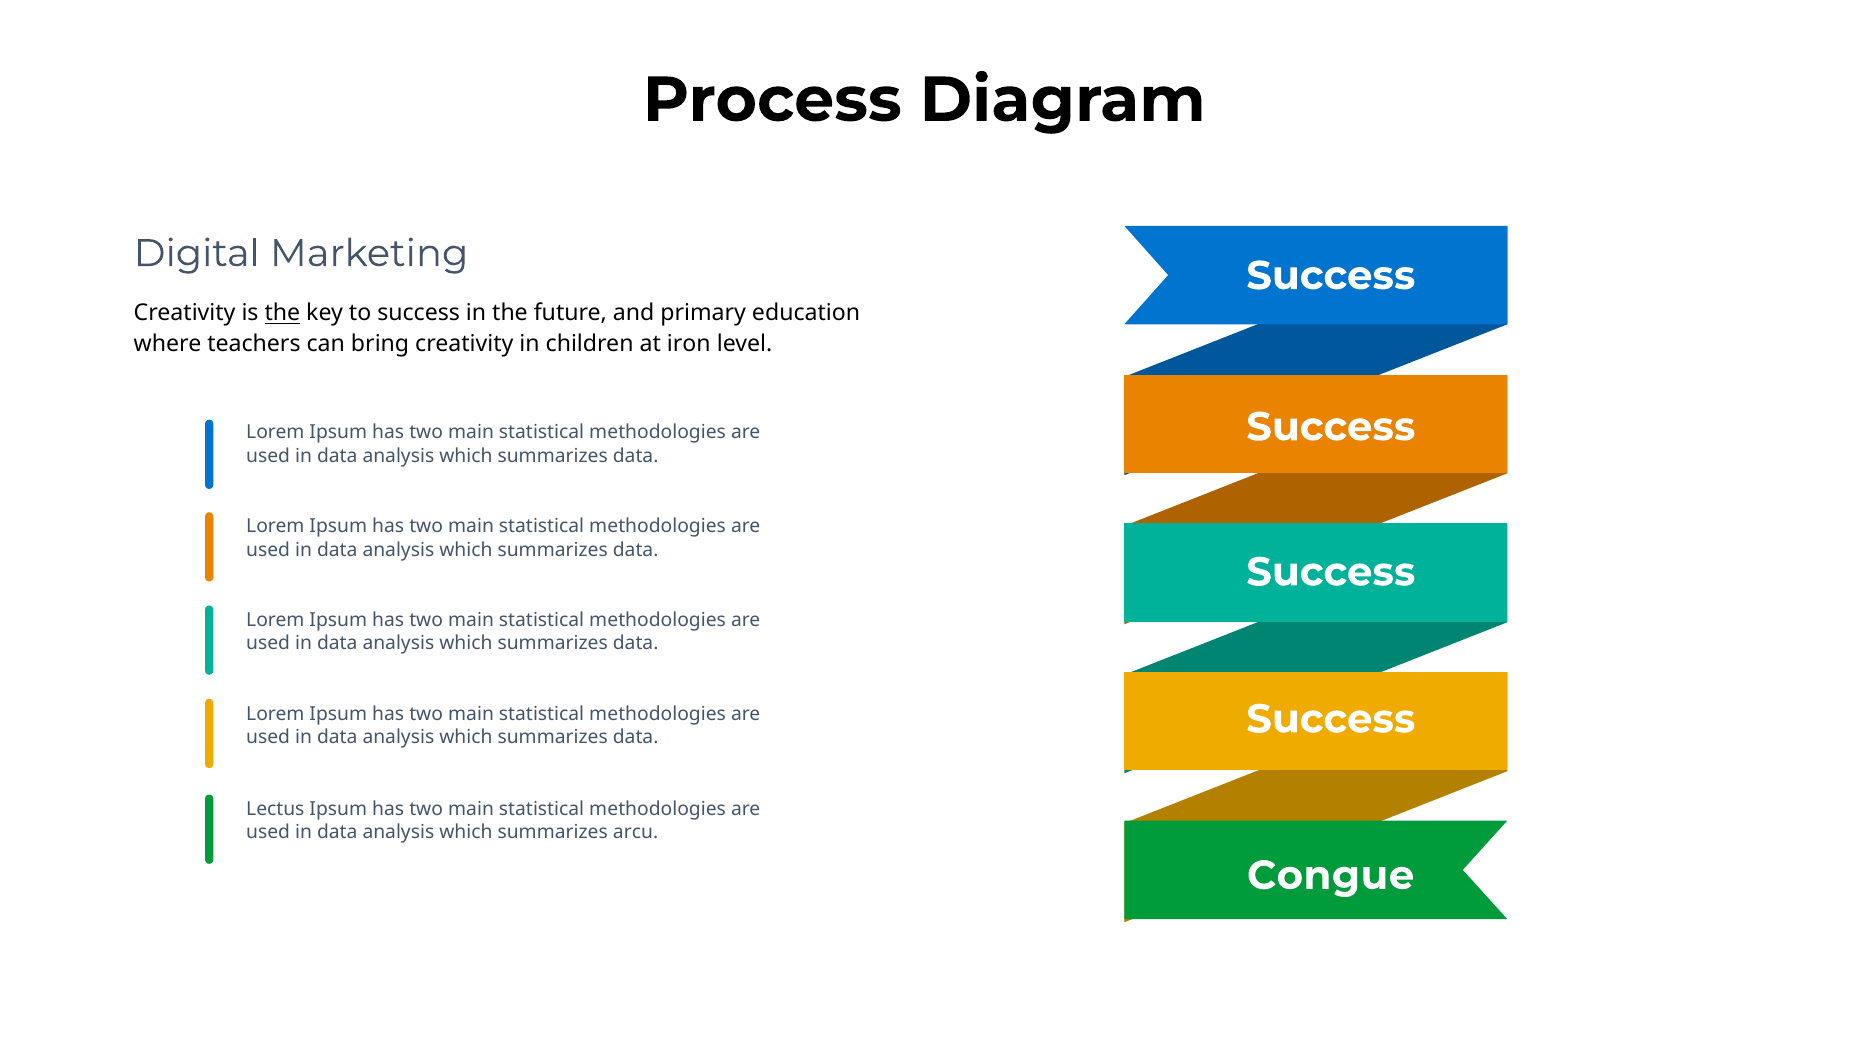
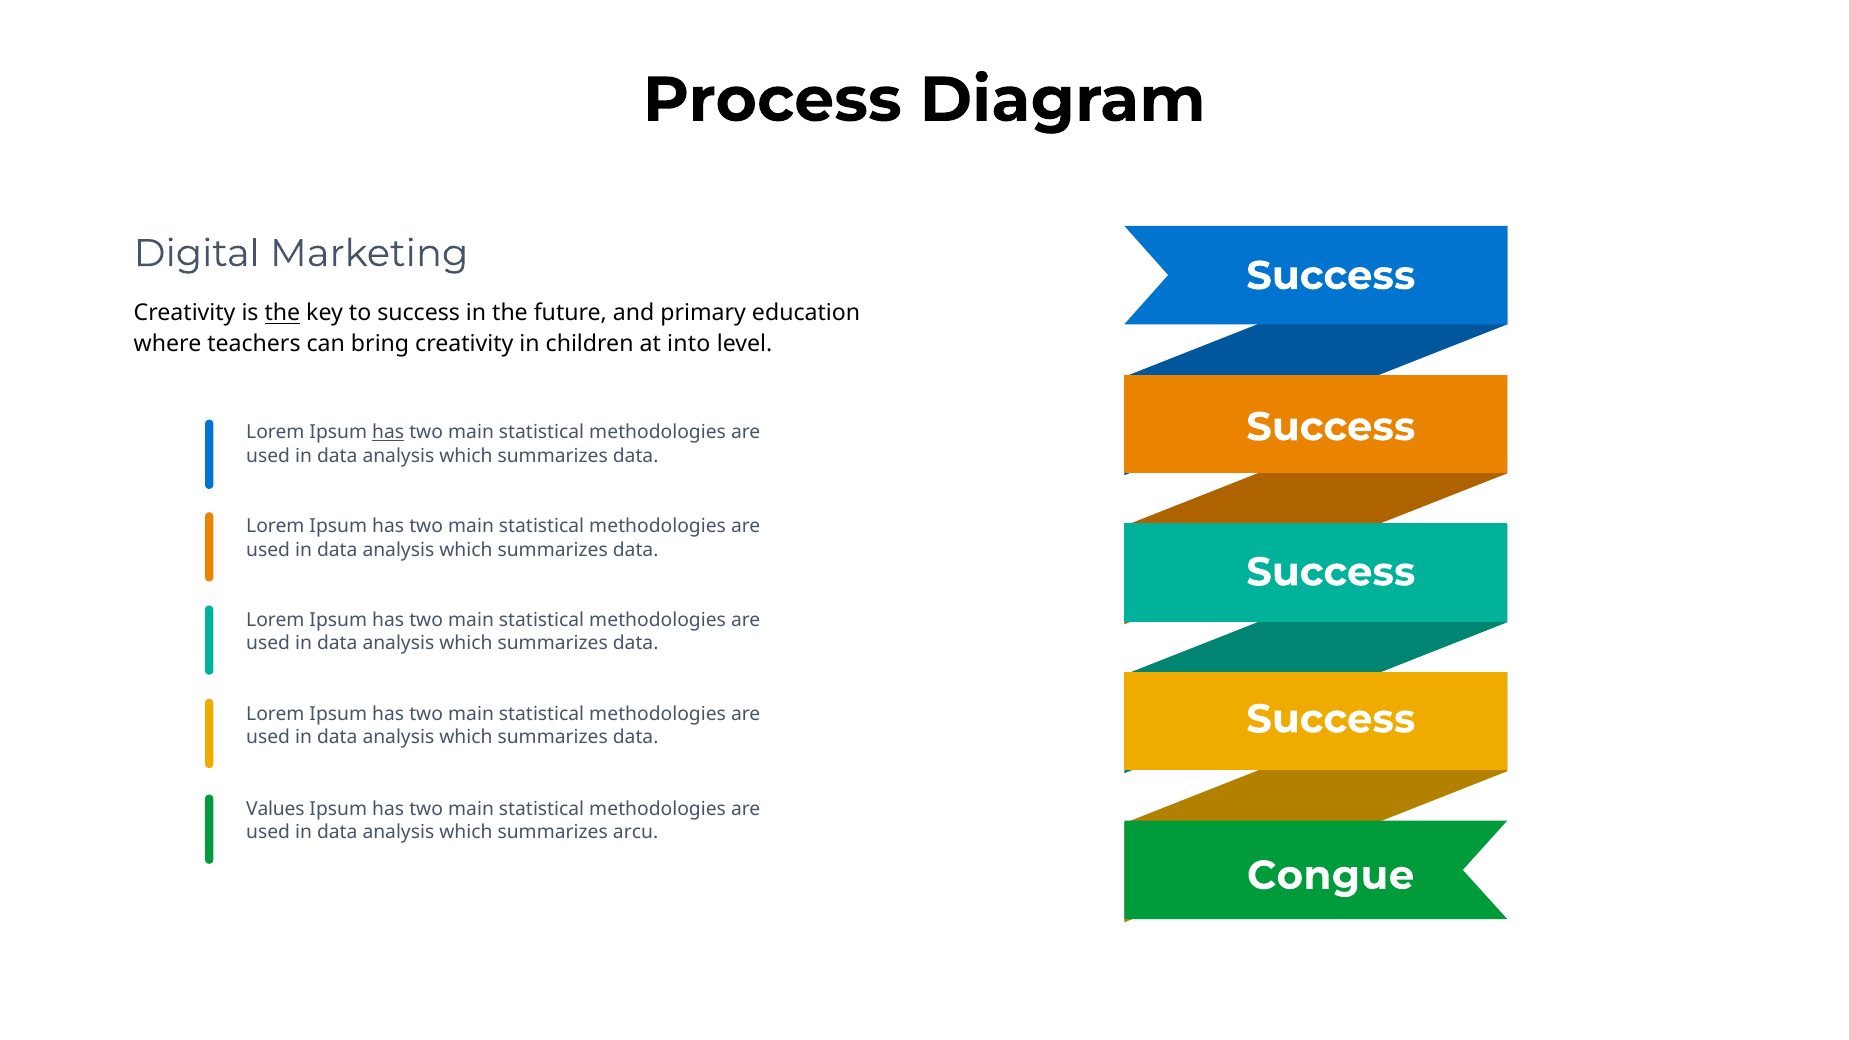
iron: iron -> into
has at (388, 433) underline: none -> present
Lectus: Lectus -> Values
